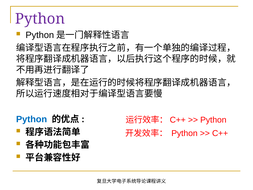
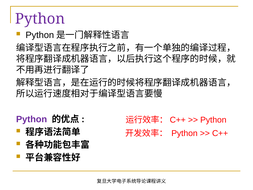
Python at (32, 119) colour: blue -> purple
